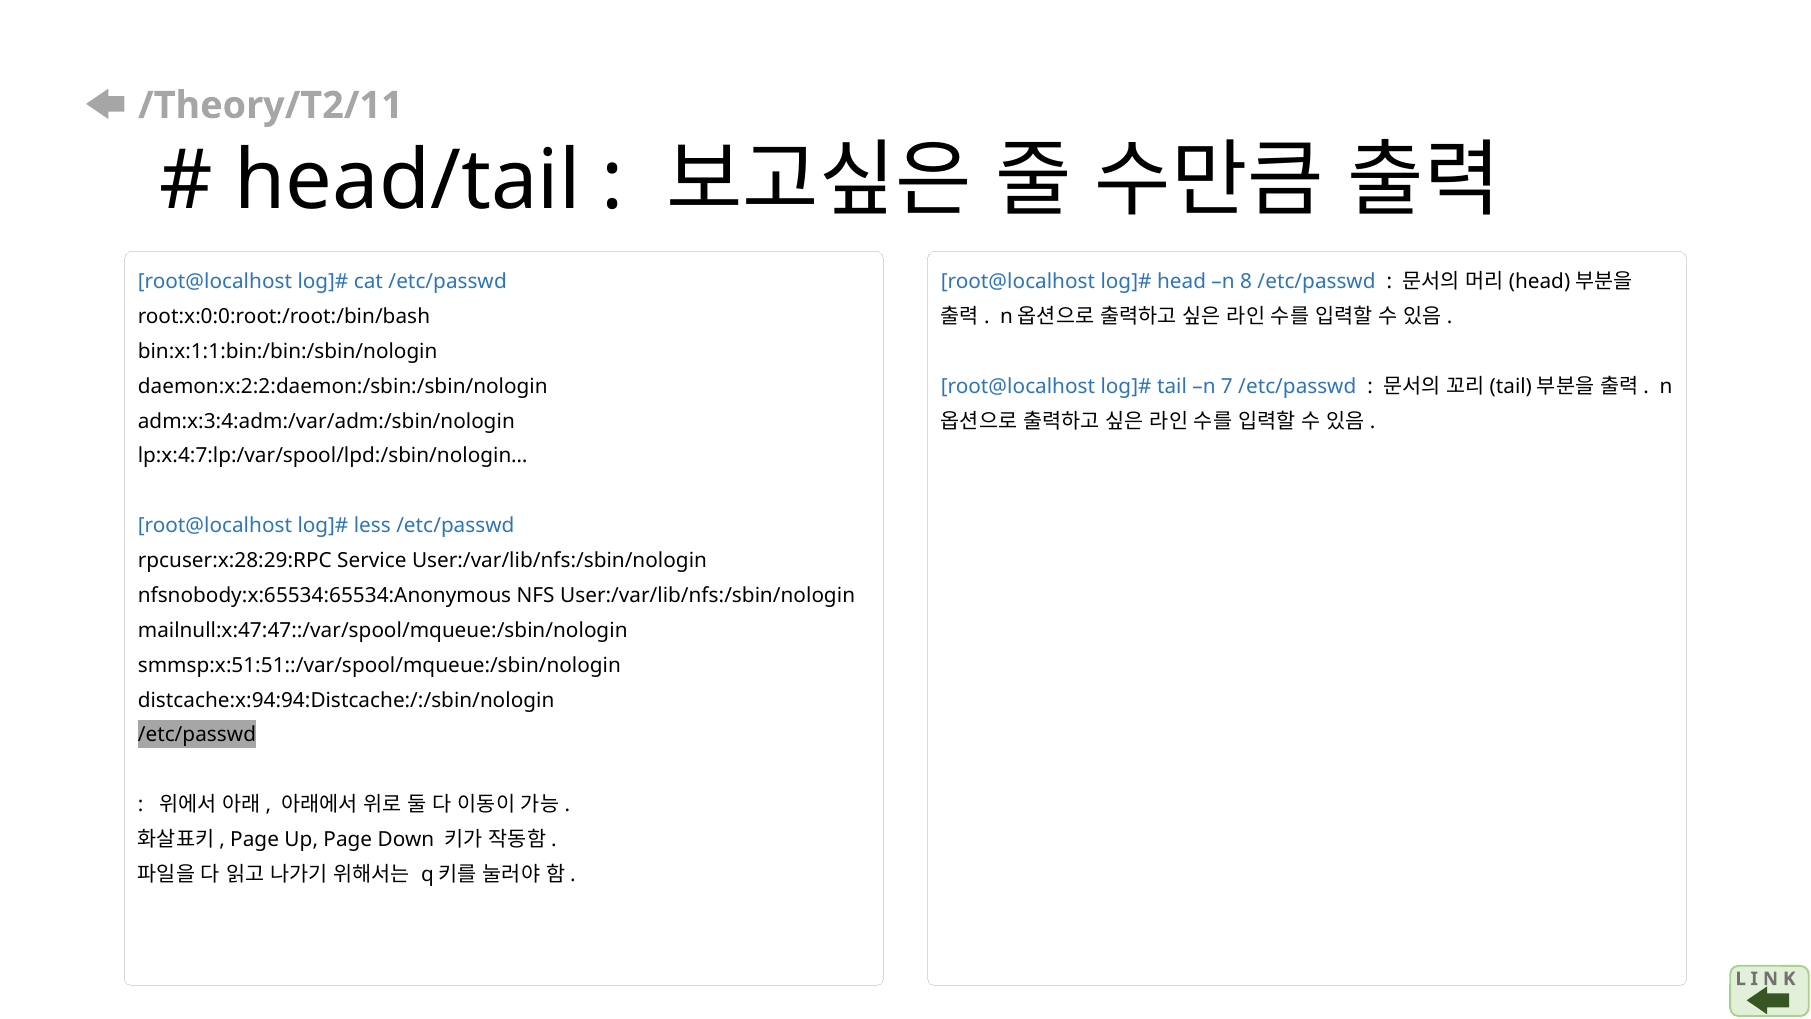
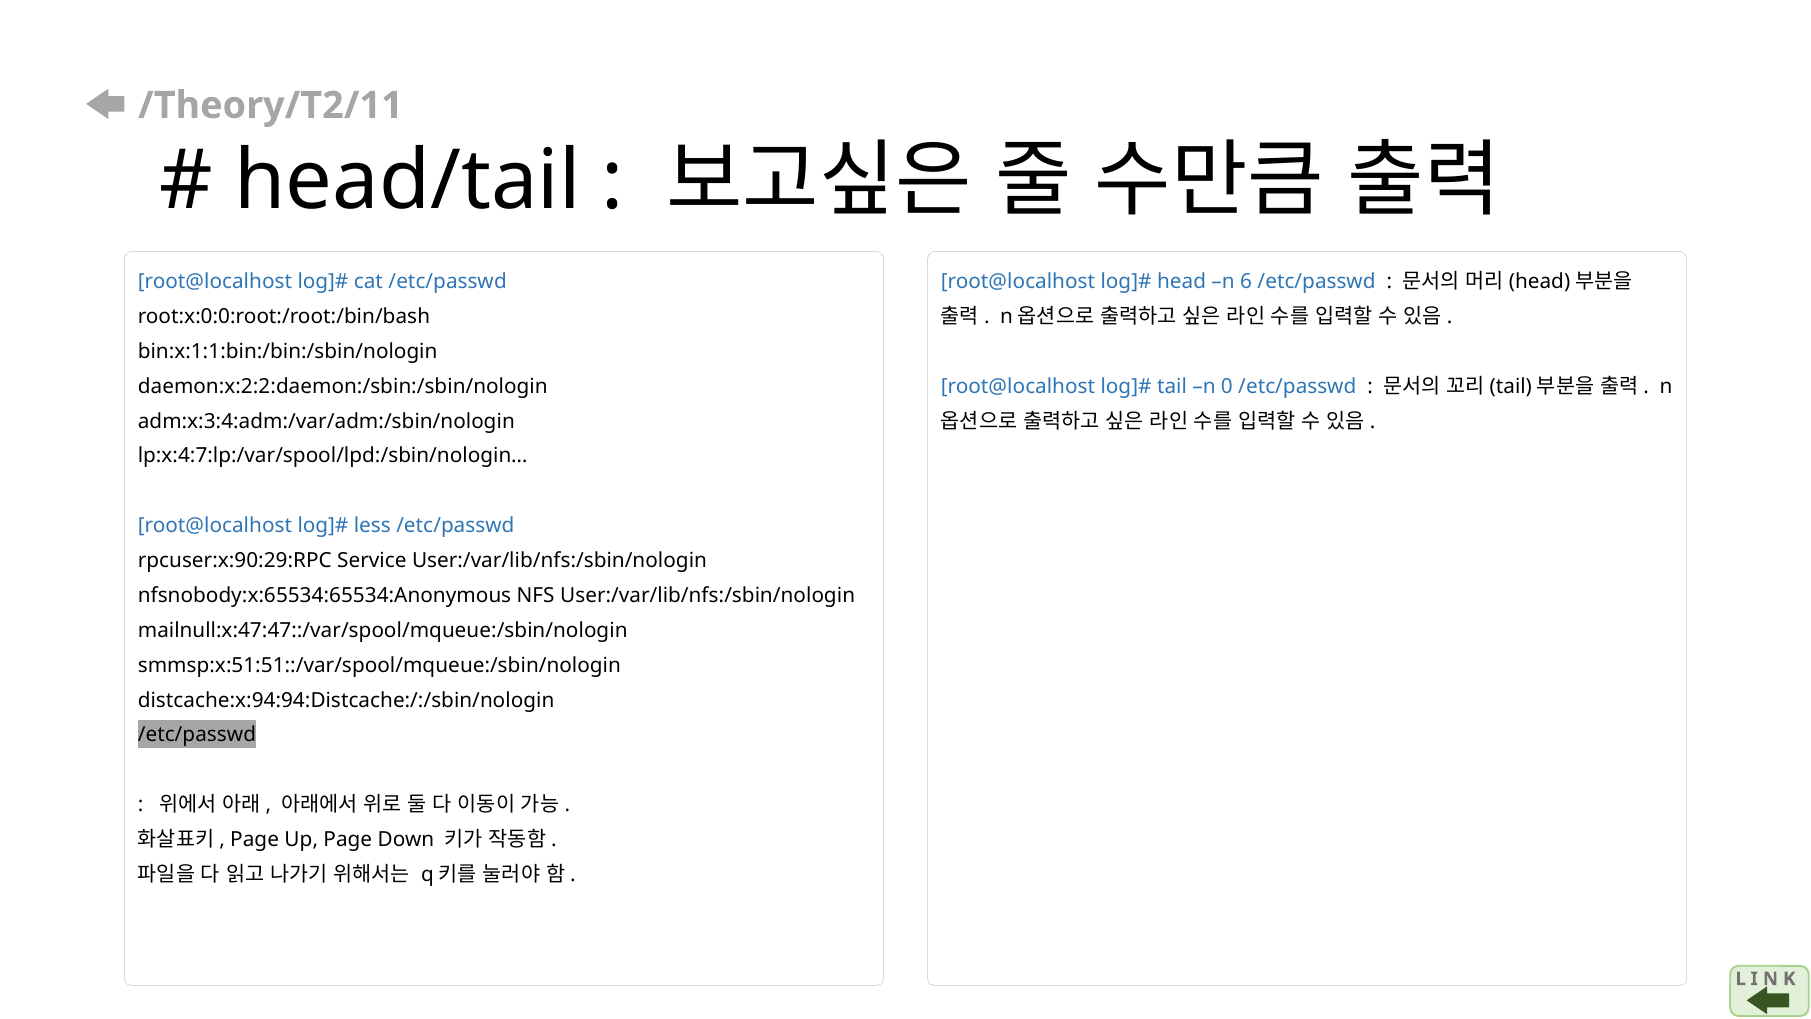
8: 8 -> 6
7: 7 -> 0
rpcuser:x:28:29:RPC: rpcuser:x:28:29:RPC -> rpcuser:x:90:29:RPC
